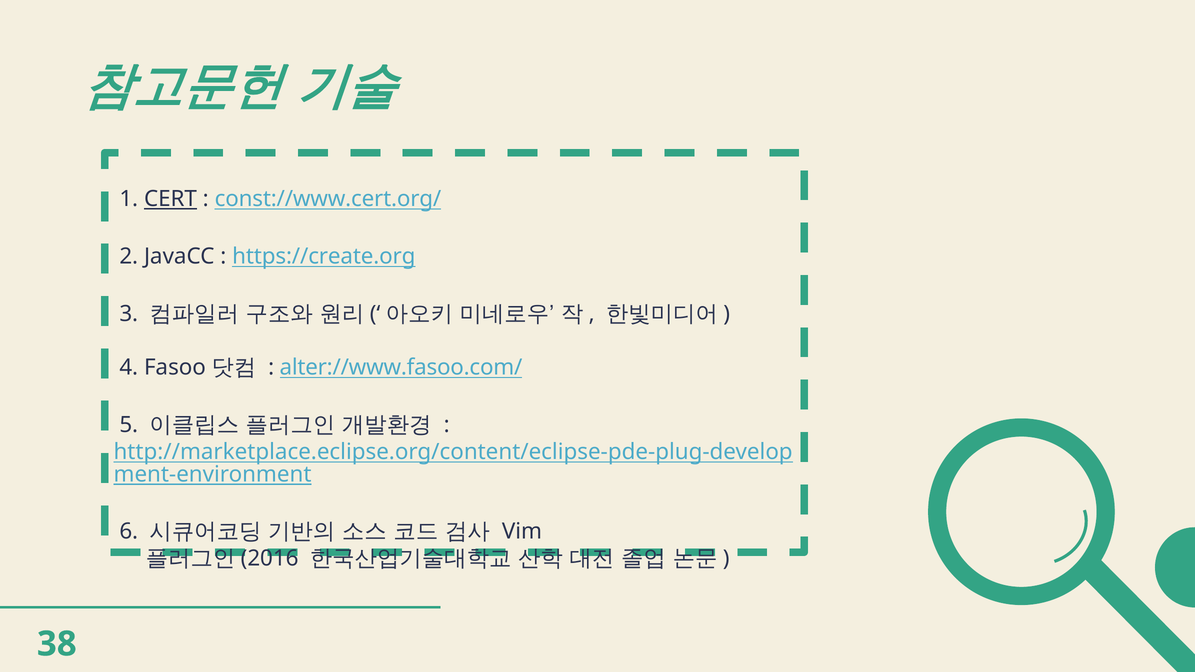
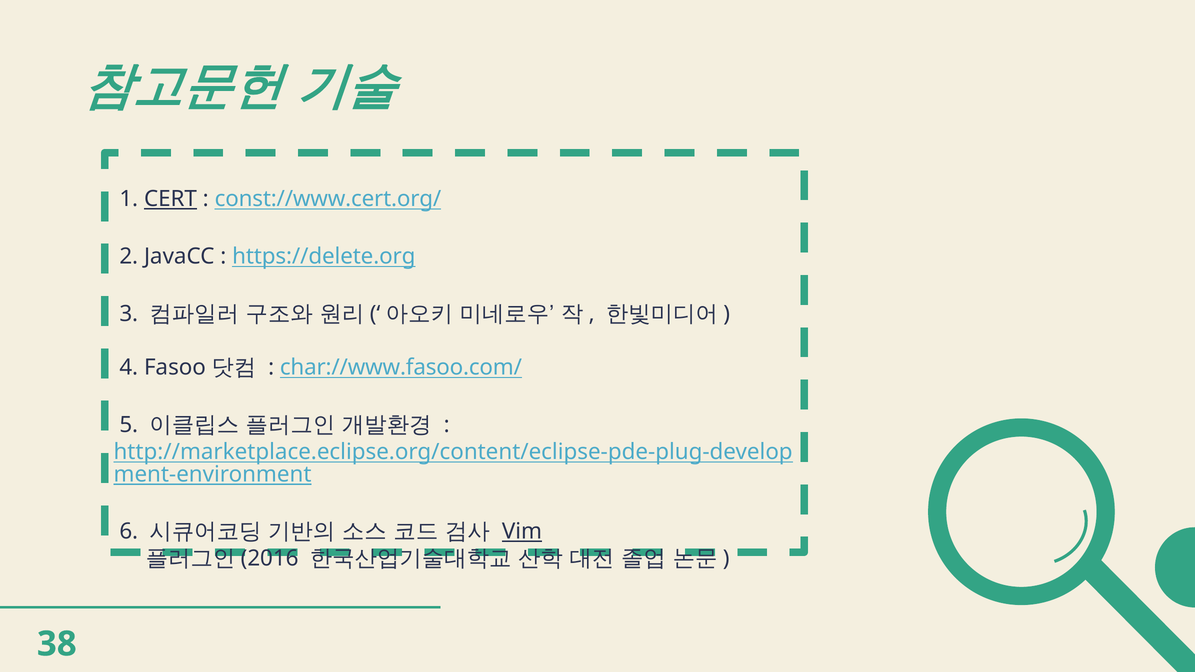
https://create.org: https://create.org -> https://delete.org
alter://www.fasoo.com/: alter://www.fasoo.com/ -> char://www.fasoo.com/
Vim underline: none -> present
